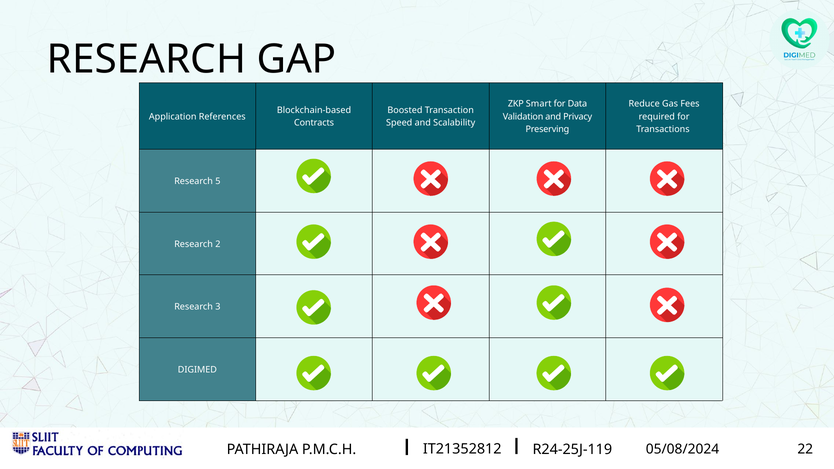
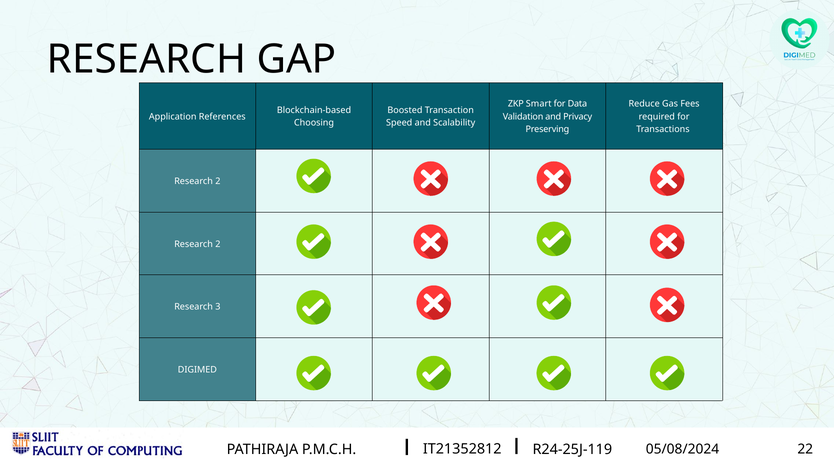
Contracts: Contracts -> Choosing
5 at (218, 181): 5 -> 2
